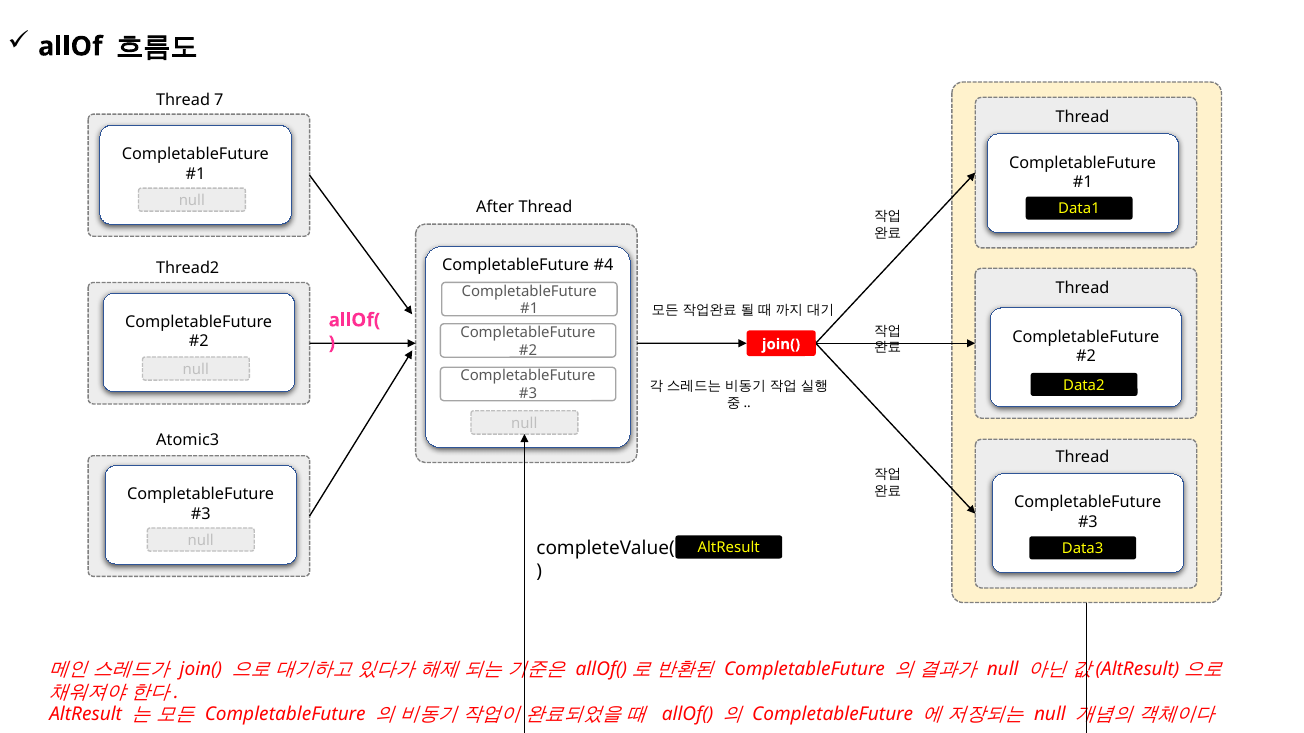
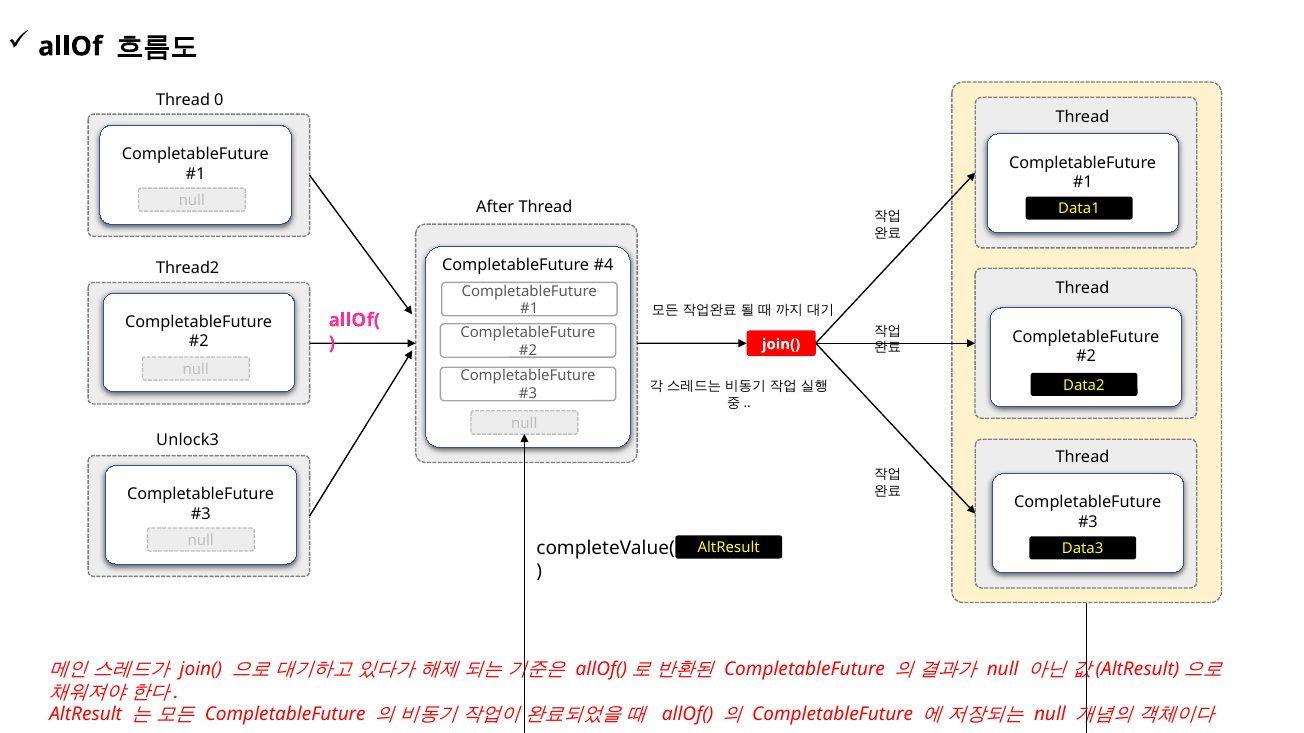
7: 7 -> 0
Atomic3: Atomic3 -> Unlock3
